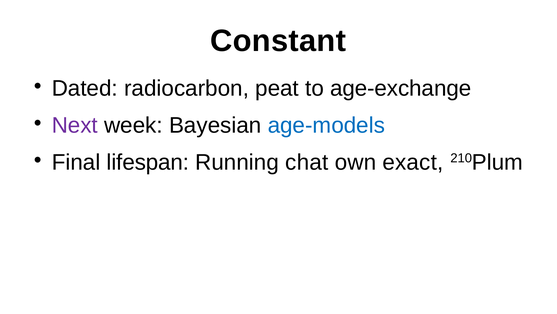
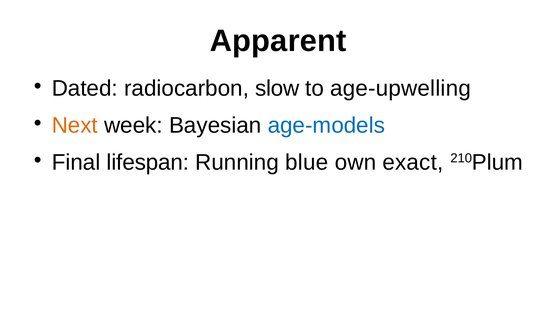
Constant: Constant -> Apparent
peat: peat -> slow
age-exchange: age-exchange -> age-upwelling
Next colour: purple -> orange
chat: chat -> blue
